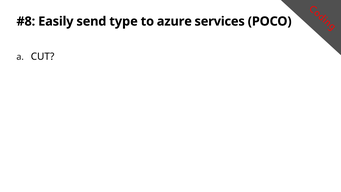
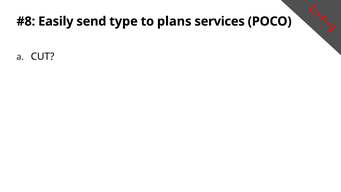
azure: azure -> plans
